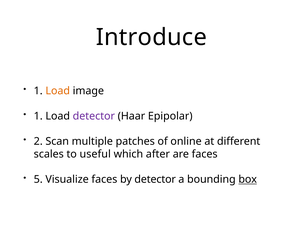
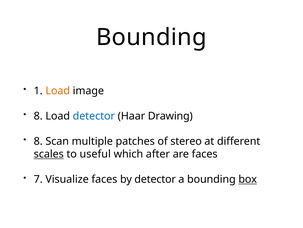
Introduce at (151, 37): Introduce -> Bounding
1 at (38, 116): 1 -> 8
detector at (94, 116) colour: purple -> blue
Epipolar: Epipolar -> Drawing
2 at (38, 141): 2 -> 8
online: online -> stereo
scales underline: none -> present
5: 5 -> 7
